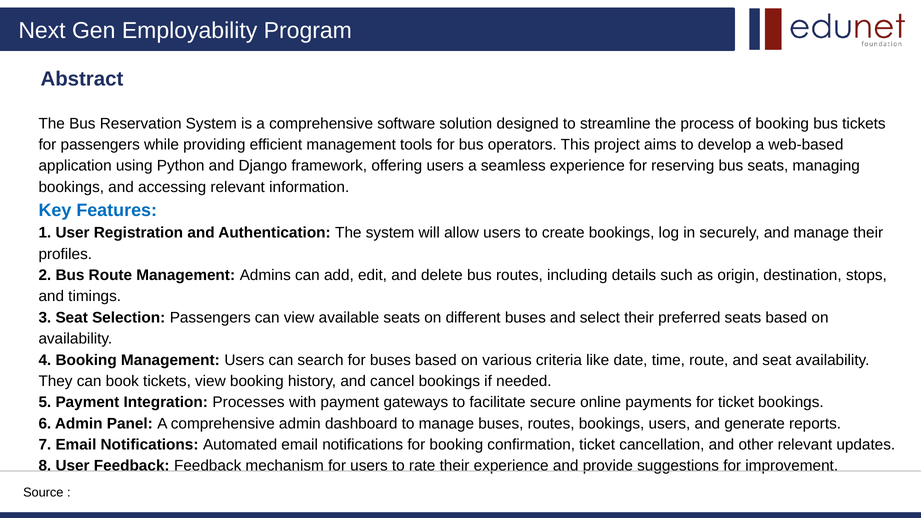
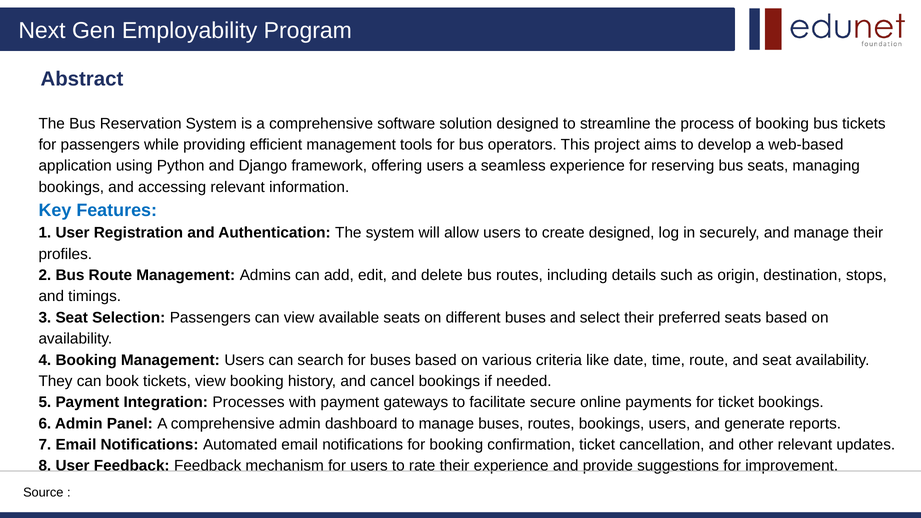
create bookings: bookings -> designed
